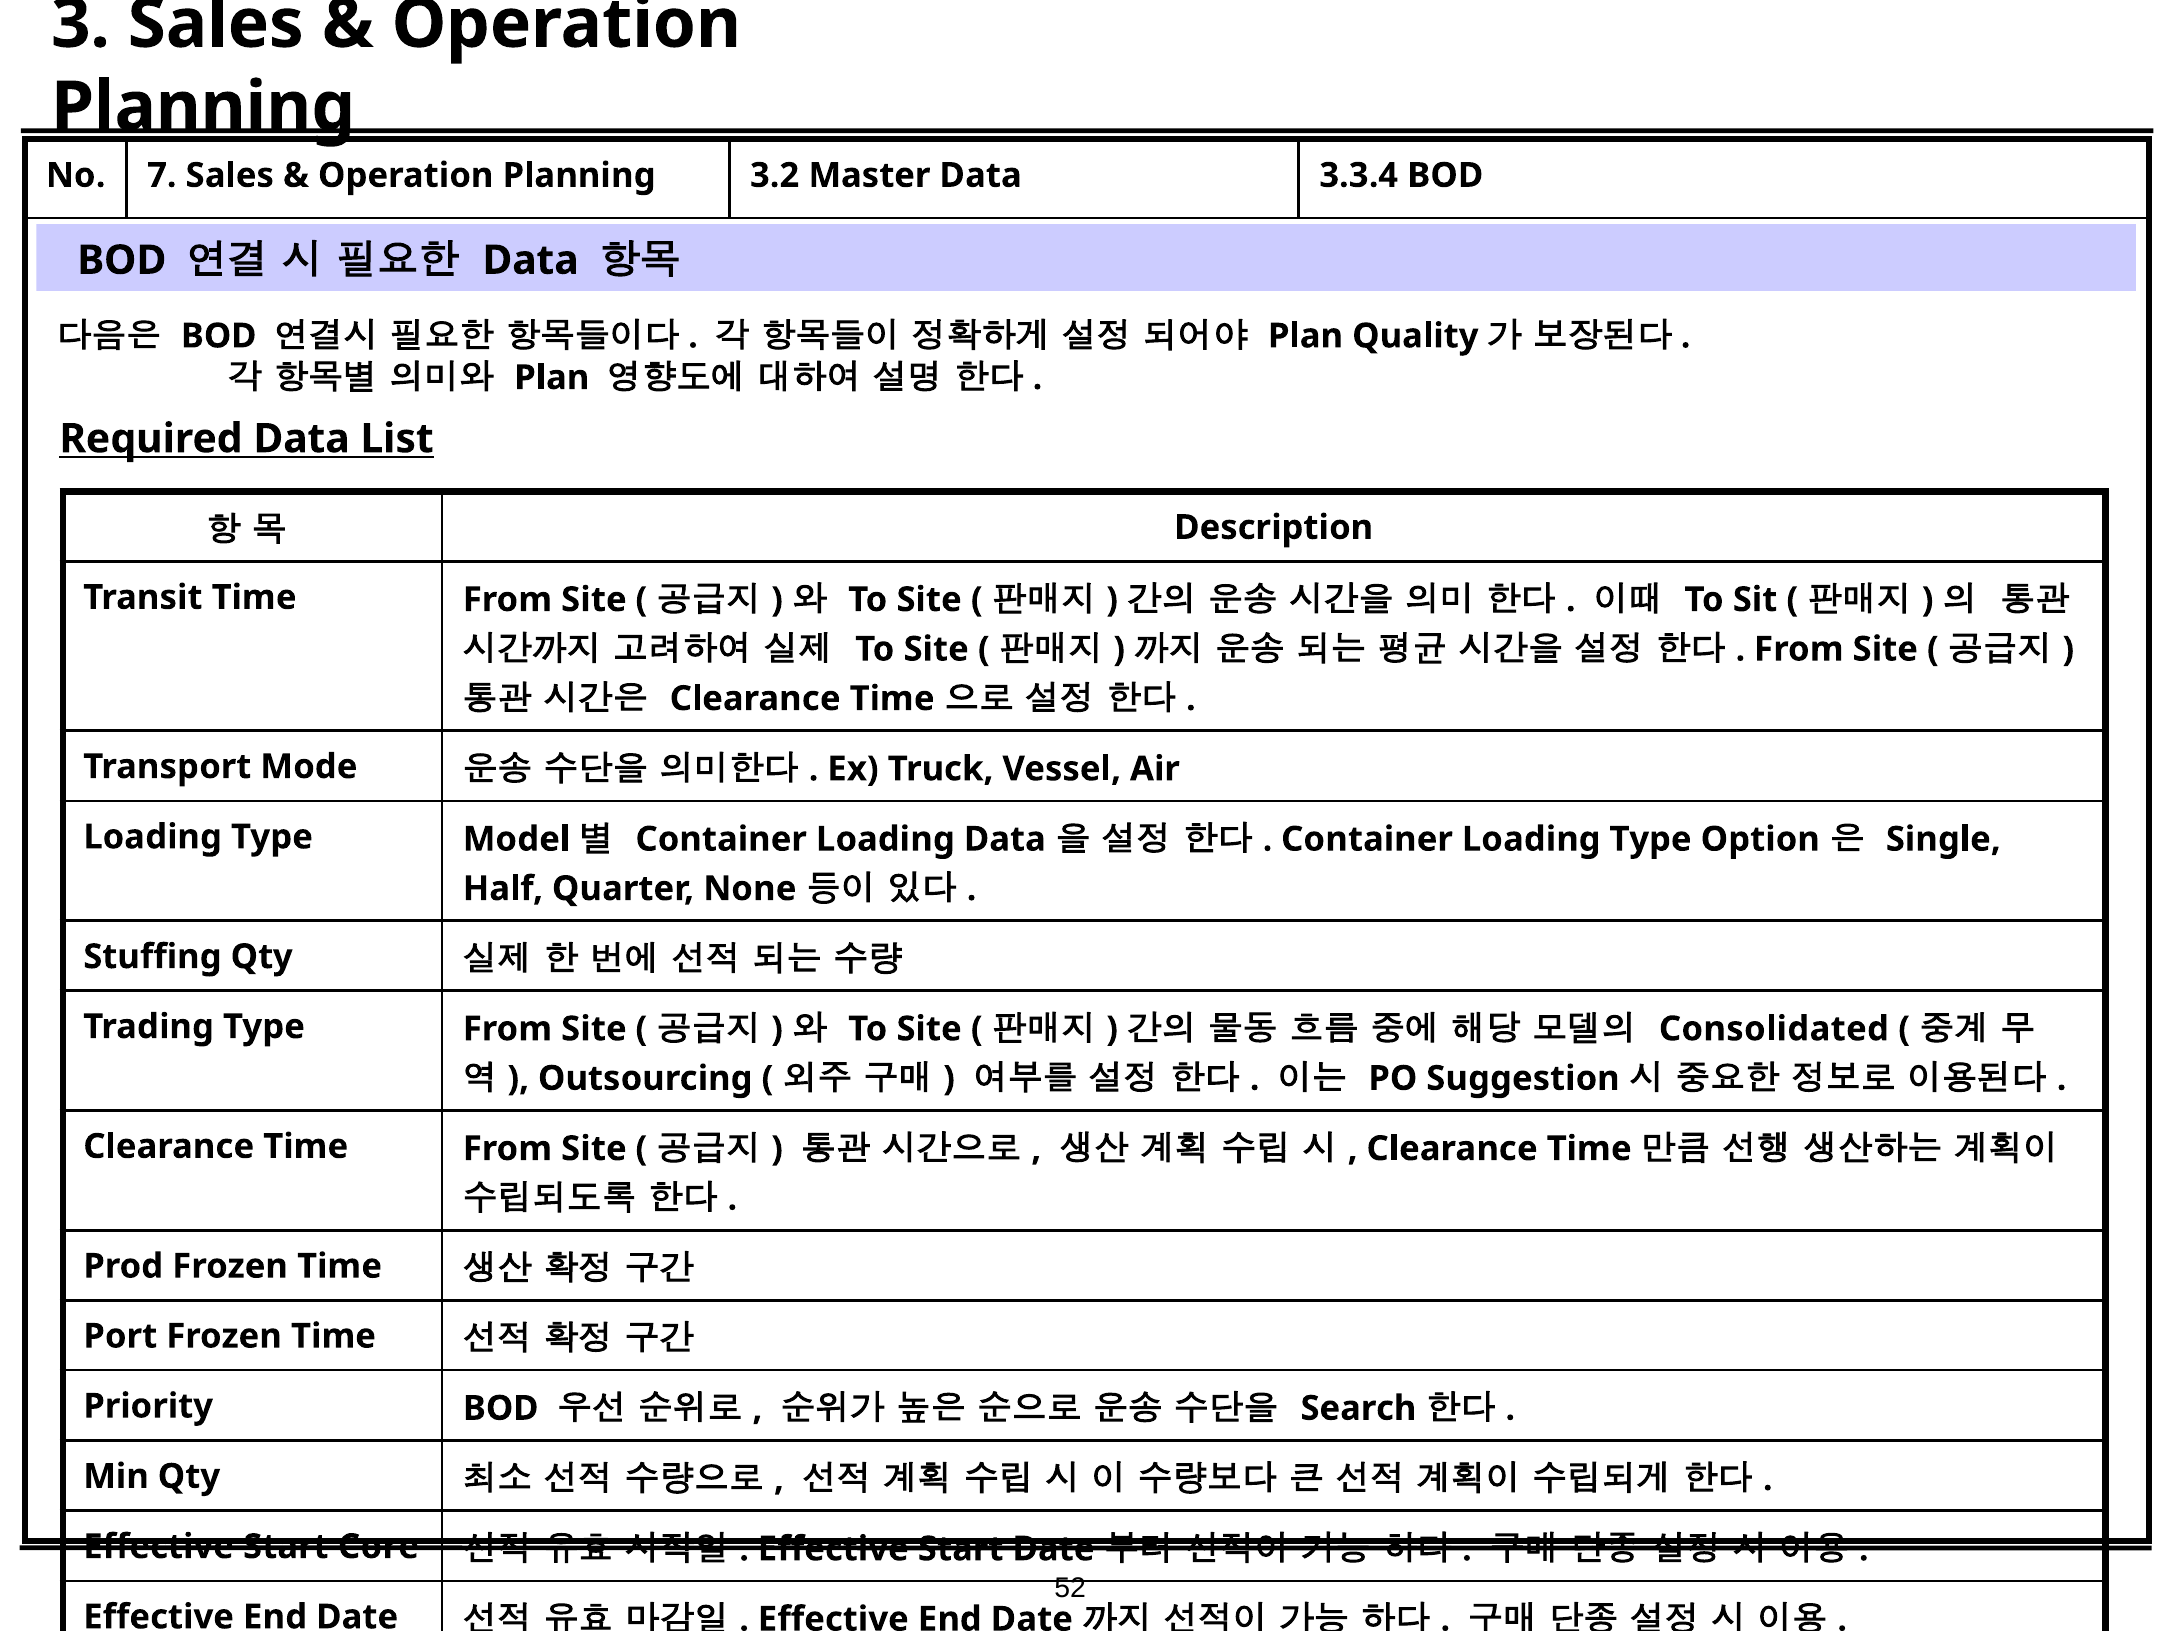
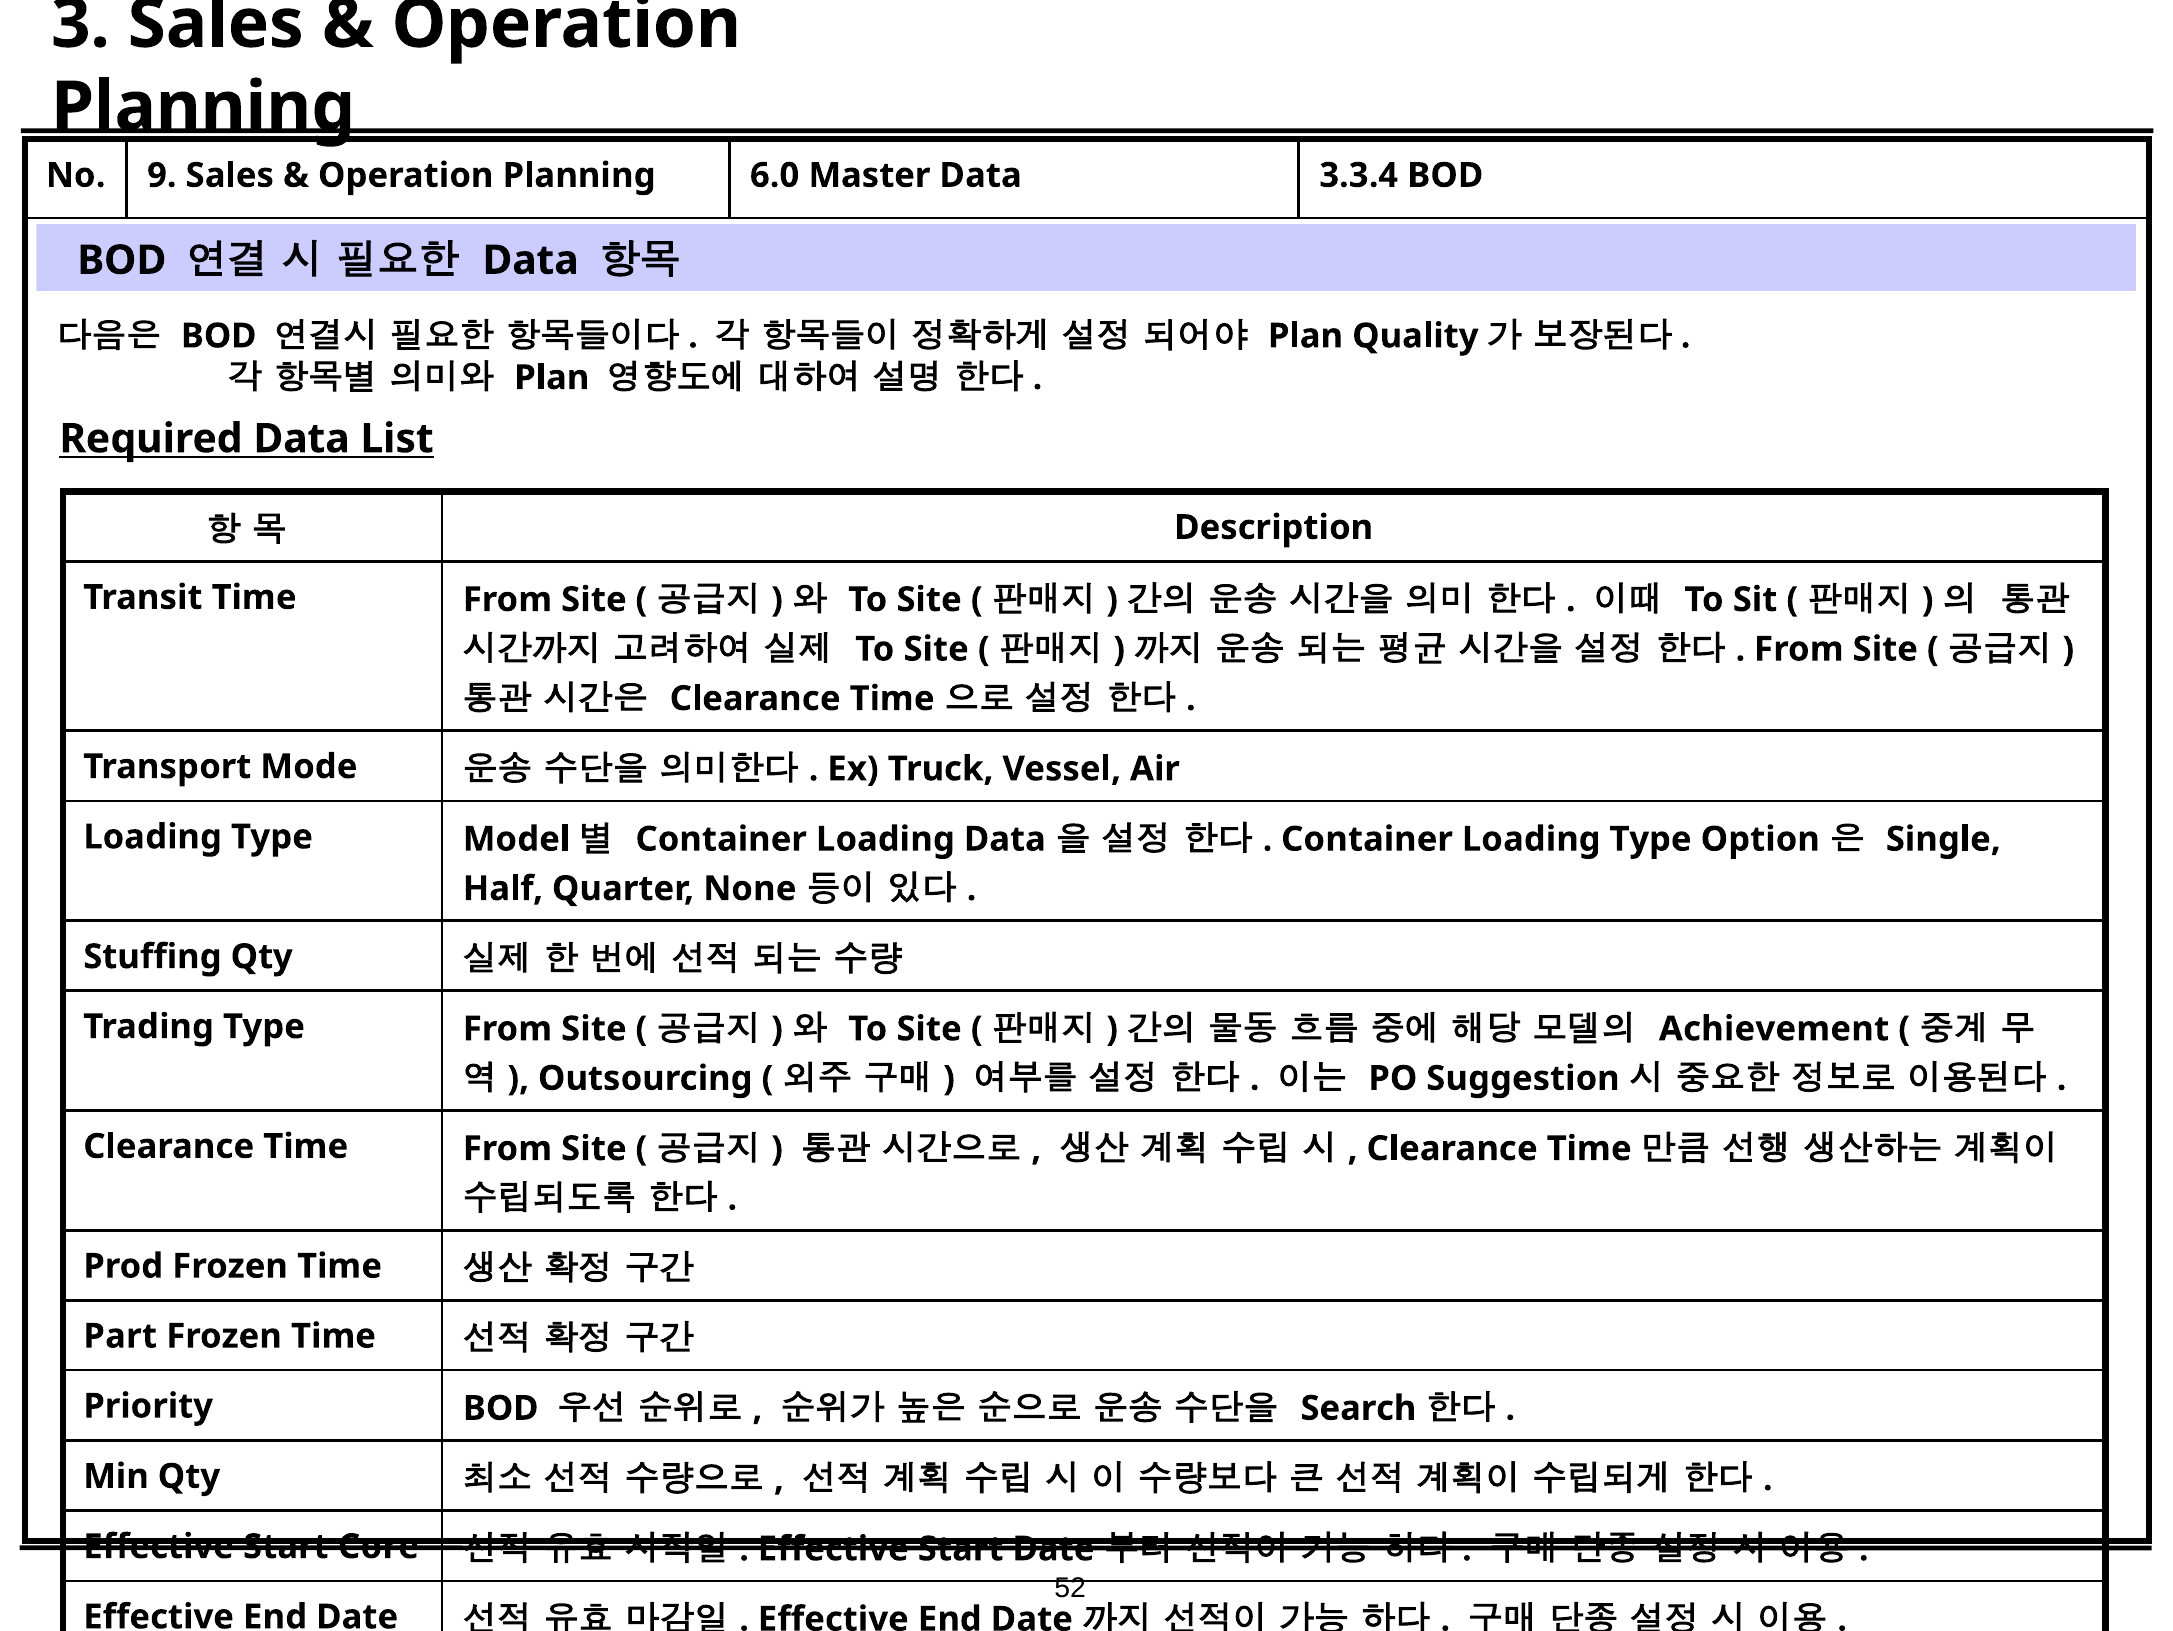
7: 7 -> 9
3.2: 3.2 -> 6.0
Consolidated: Consolidated -> Achievement
Port: Port -> Part
